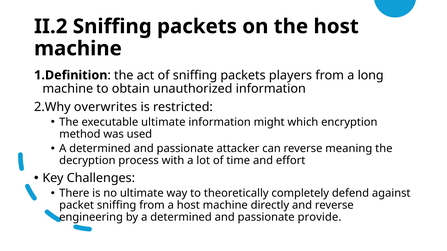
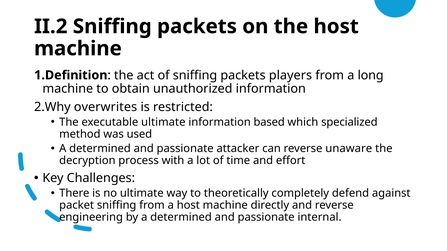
might: might -> based
encryption: encryption -> specialized
meaning: meaning -> unaware
provide: provide -> internal
